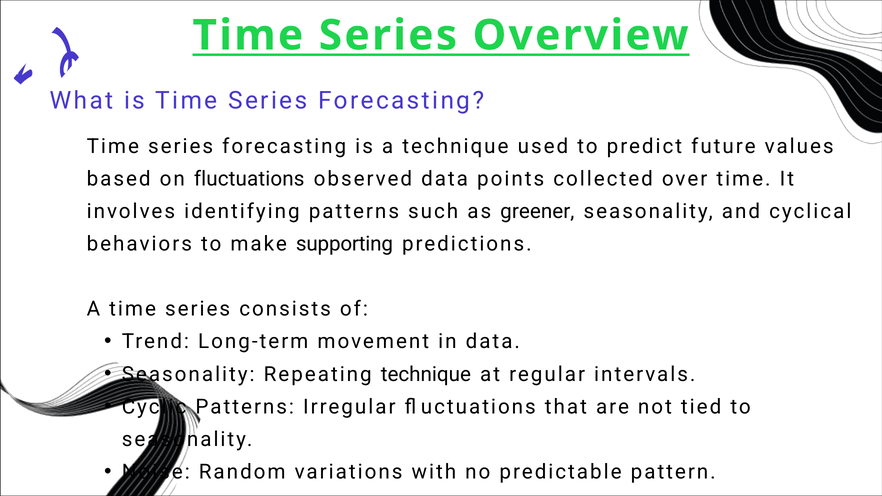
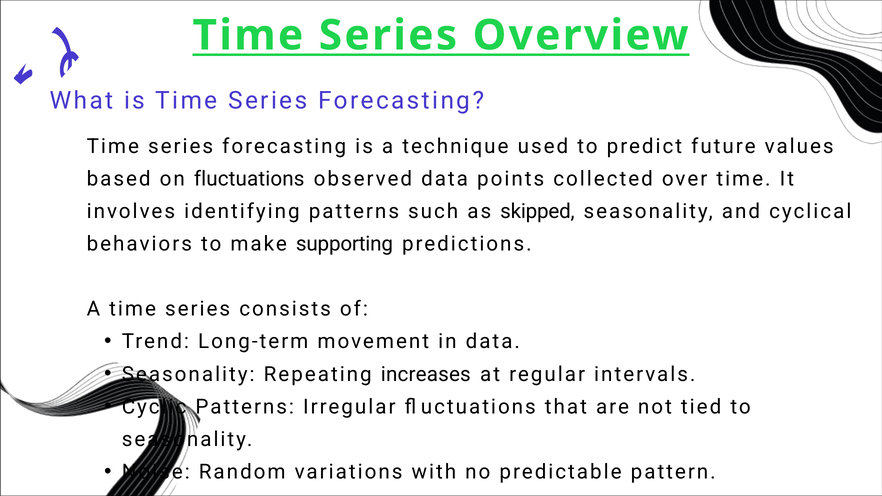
greener: greener -> skipped
Repeating technique: technique -> increases
